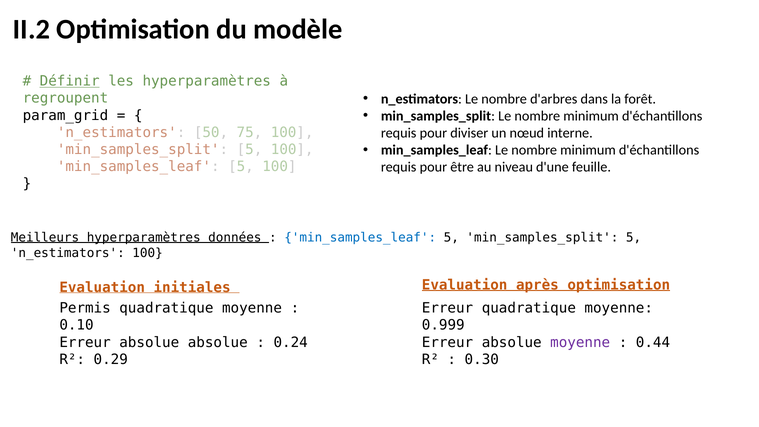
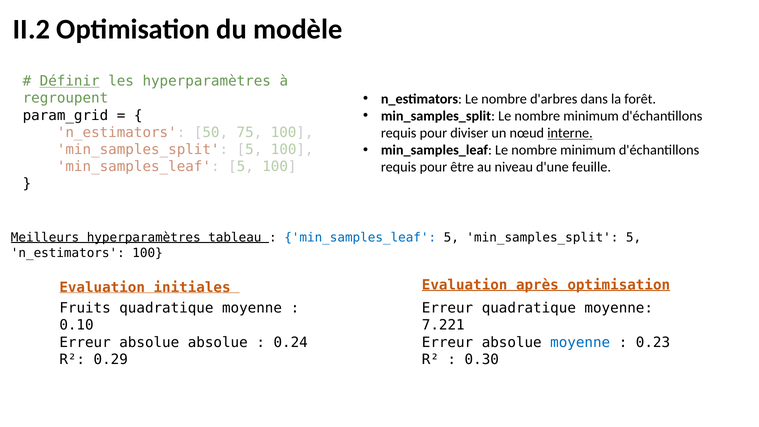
interne underline: none -> present
données: données -> tableau
Permis: Permis -> Fruits
0.999: 0.999 -> 7.221
moyenne at (580, 342) colour: purple -> blue
0.44: 0.44 -> 0.23
